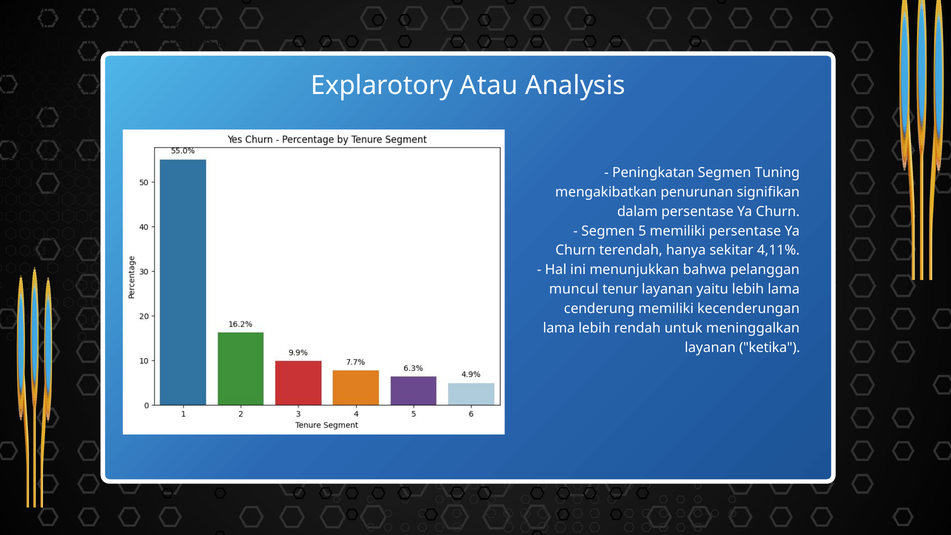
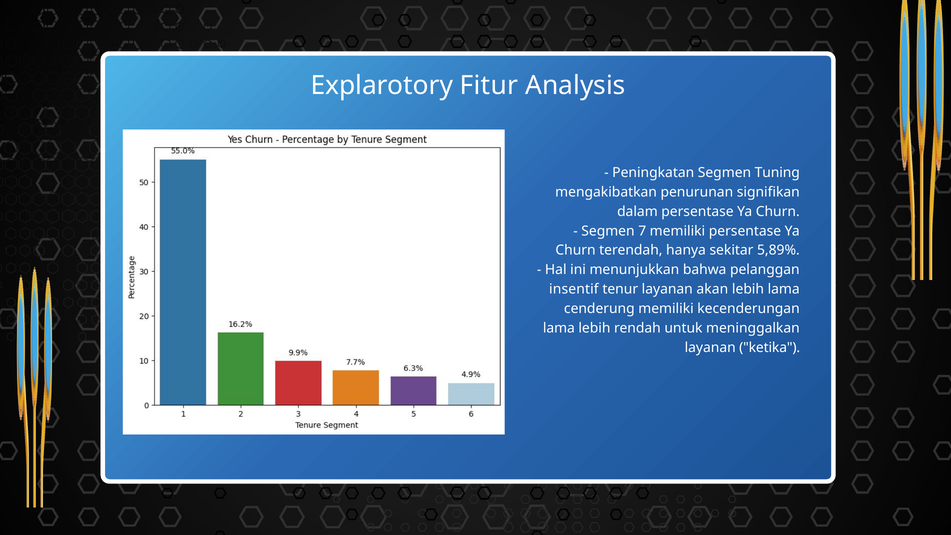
Atau: Atau -> Fitur
5: 5 -> 7
4,11%: 4,11% -> 5,89%
muncul: muncul -> insentif
yaitu: yaitu -> akan
